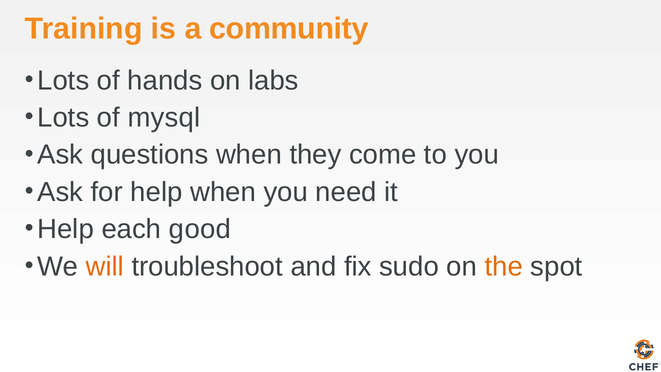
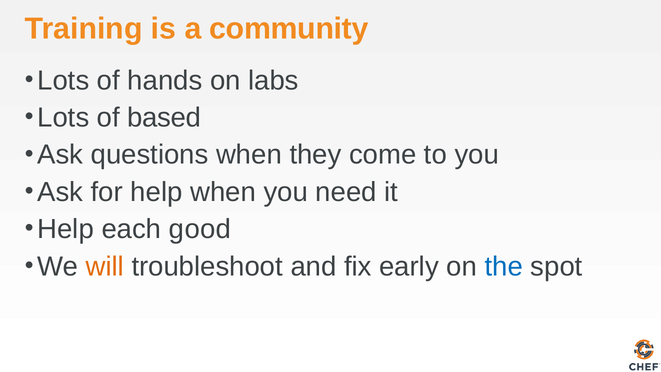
mysql: mysql -> based
sudo: sudo -> early
the colour: orange -> blue
